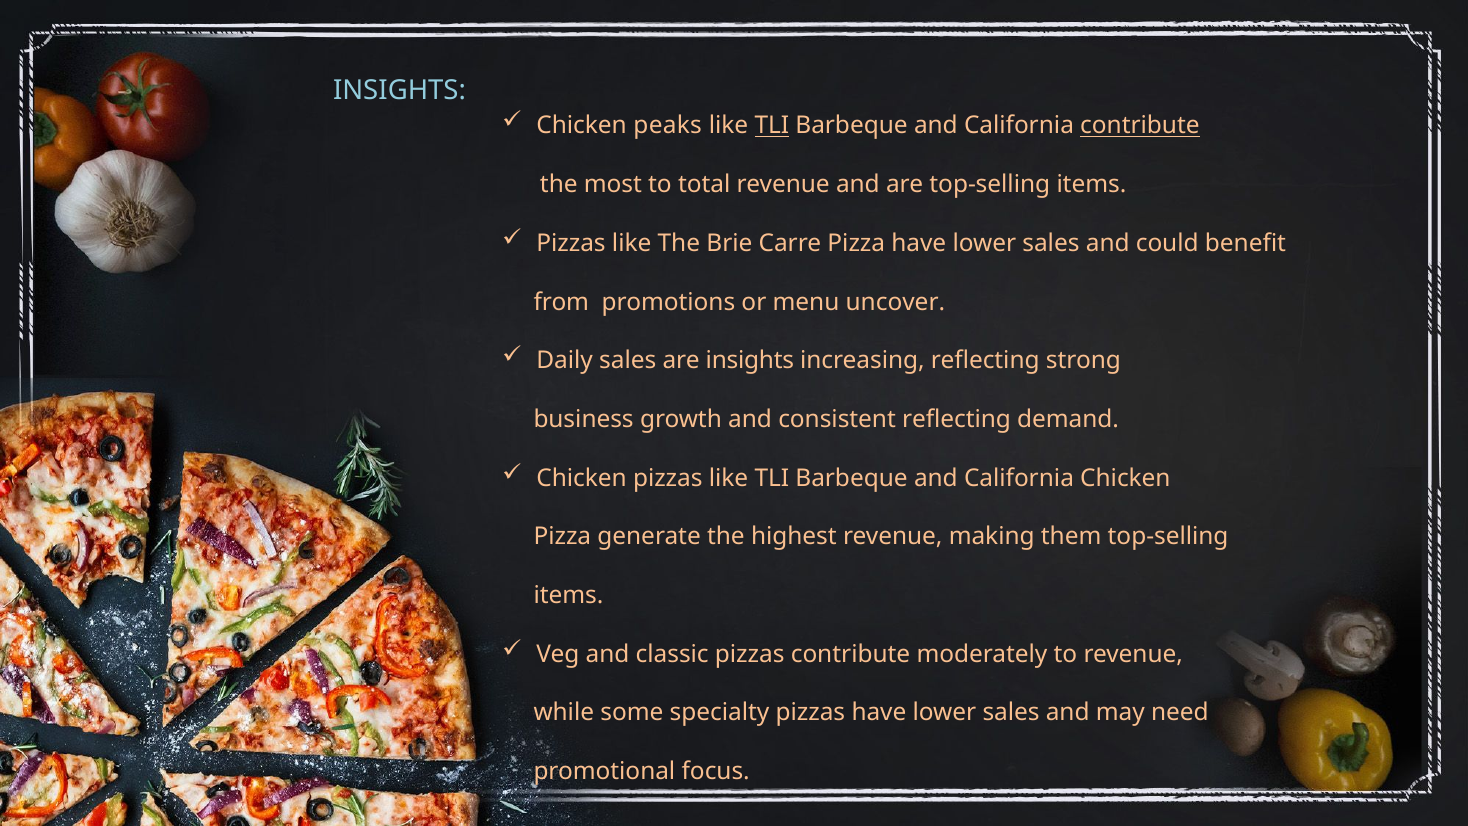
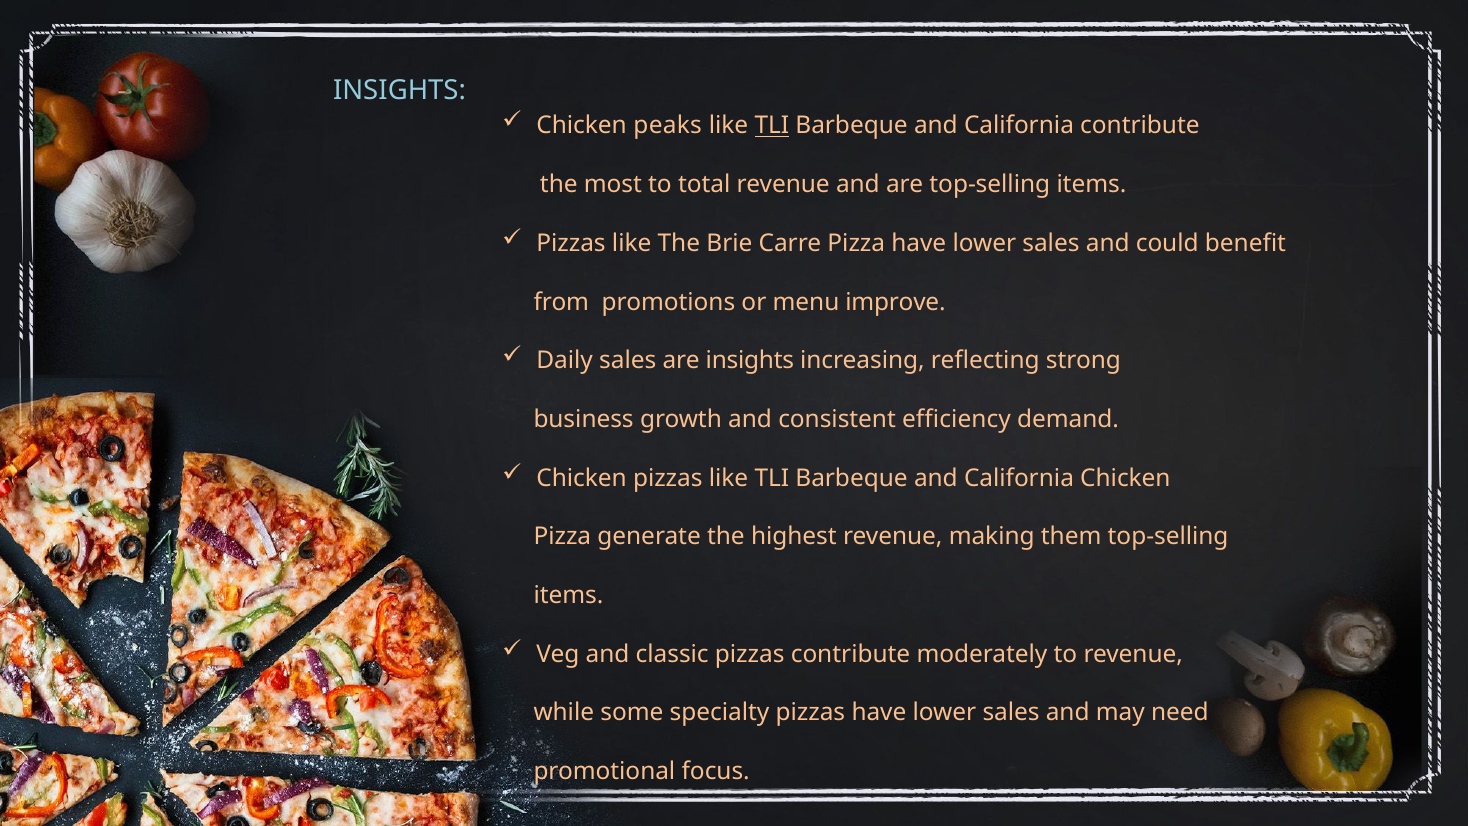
contribute at (1140, 126) underline: present -> none
uncover: uncover -> improve
consistent reflecting: reflecting -> efficiency
